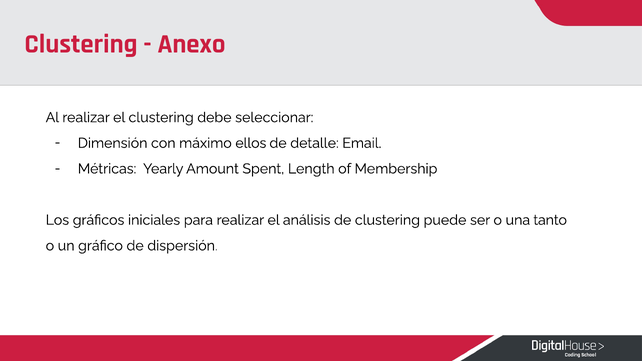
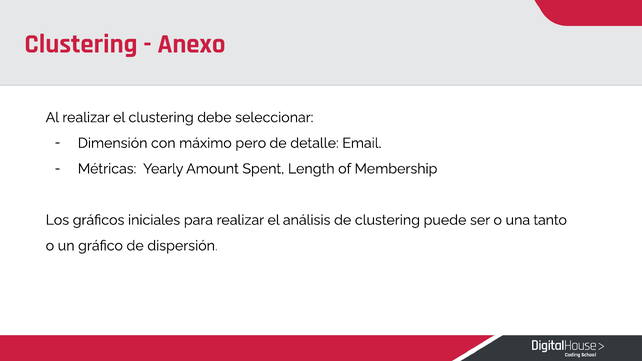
ellos: ellos -> pero
